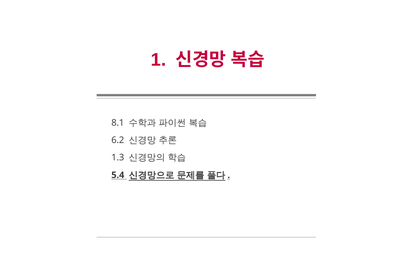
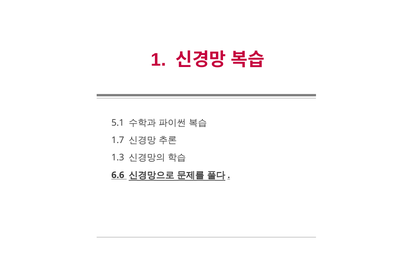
8.1: 8.1 -> 5.1
6.2: 6.2 -> 1.7
5.4: 5.4 -> 6.6
